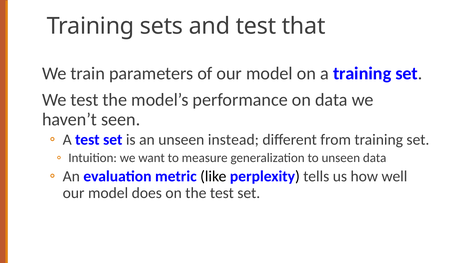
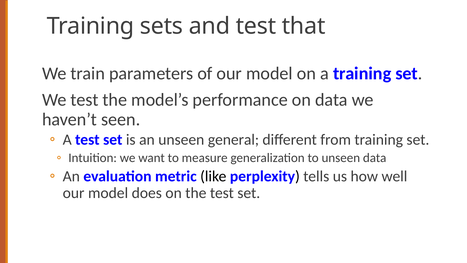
instead: instead -> general
